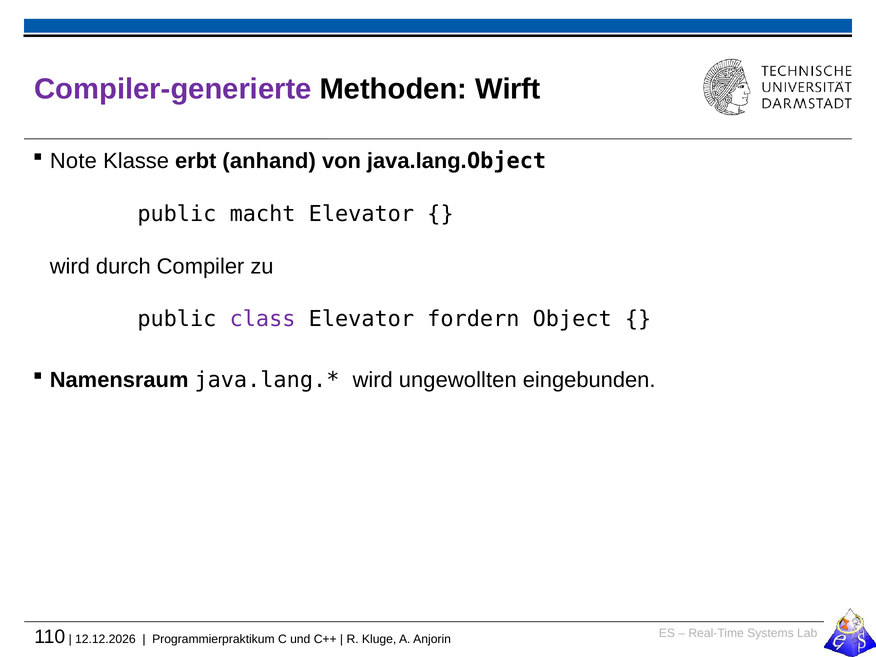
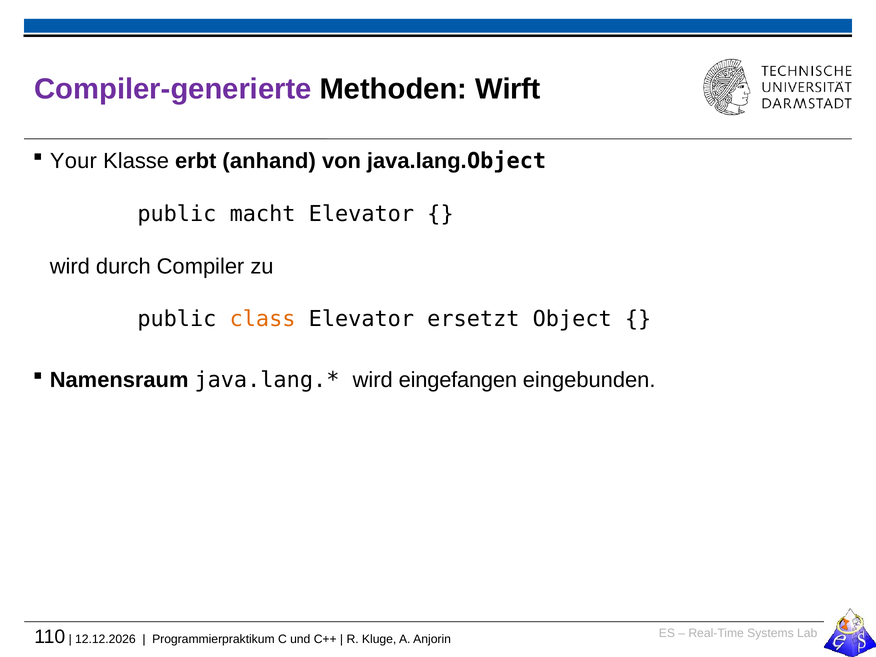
Note: Note -> Your
class colour: purple -> orange
fordern: fordern -> ersetzt
ungewollten: ungewollten -> eingefangen
